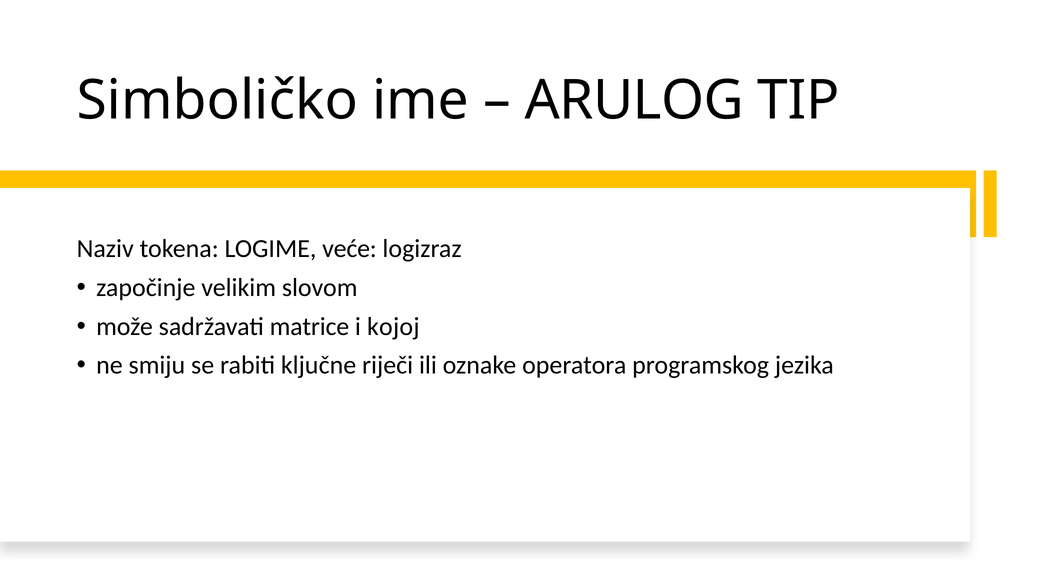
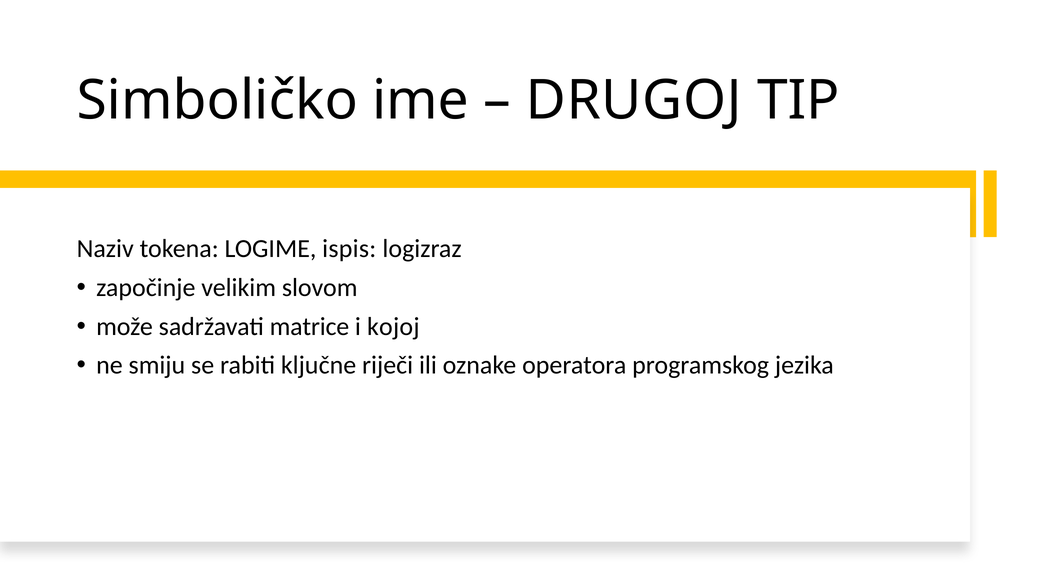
ARULOG: ARULOG -> DRUGOJ
veće: veće -> ispis
